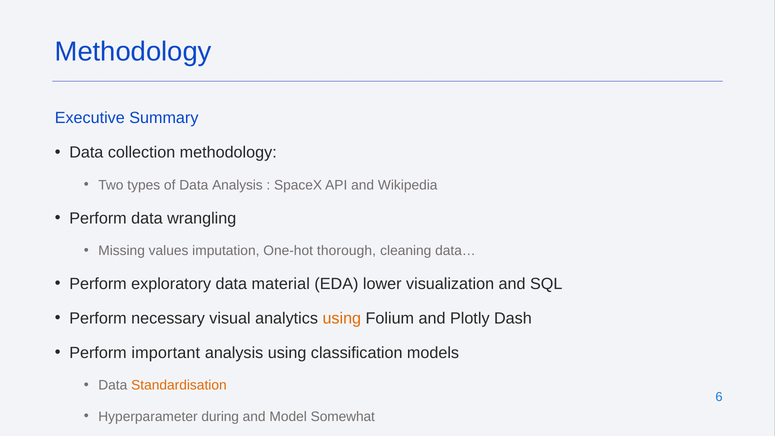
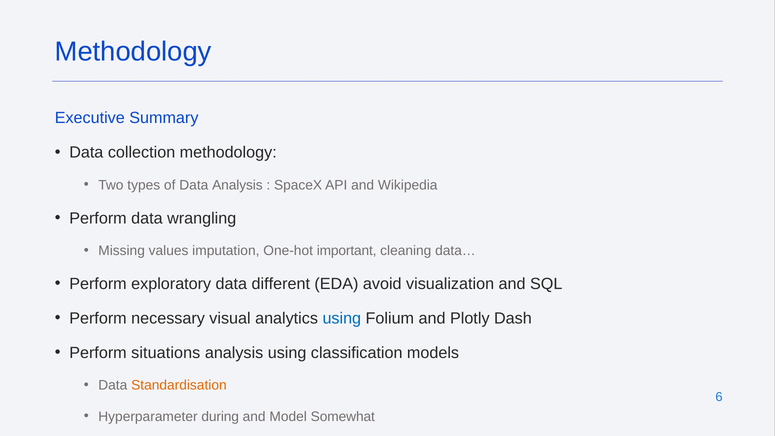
thorough: thorough -> important
material: material -> different
lower: lower -> avoid
using at (342, 318) colour: orange -> blue
important: important -> situations
